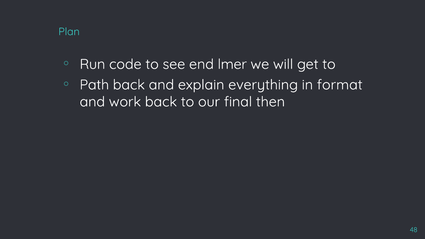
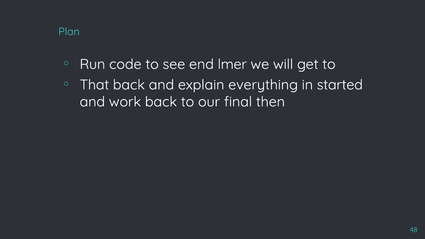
Path: Path -> That
format: format -> started
